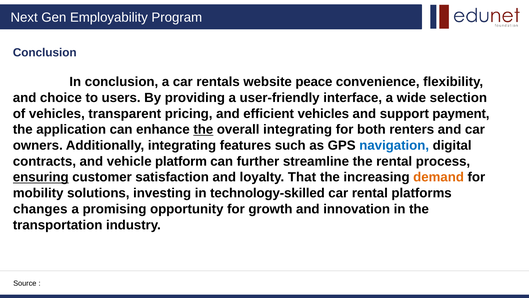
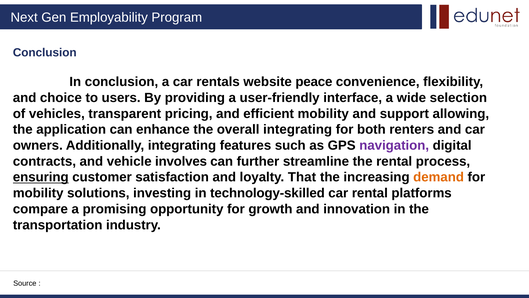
efficient vehicles: vehicles -> mobility
payment: payment -> allowing
the at (203, 129) underline: present -> none
navigation colour: blue -> purple
platform: platform -> involves
changes: changes -> compare
